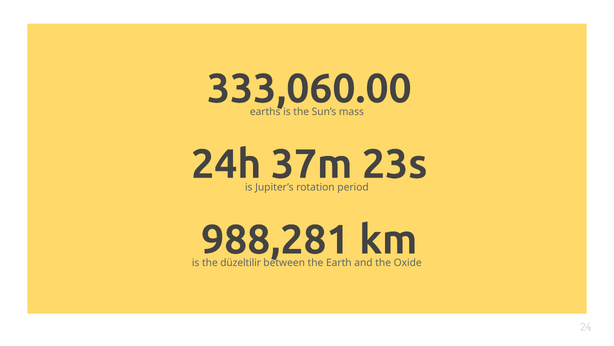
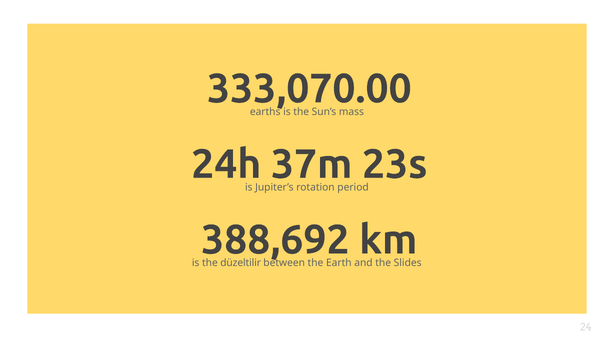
333,060.00: 333,060.00 -> 333,070.00
988,281: 988,281 -> 388,692
Oxide: Oxide -> Slides
